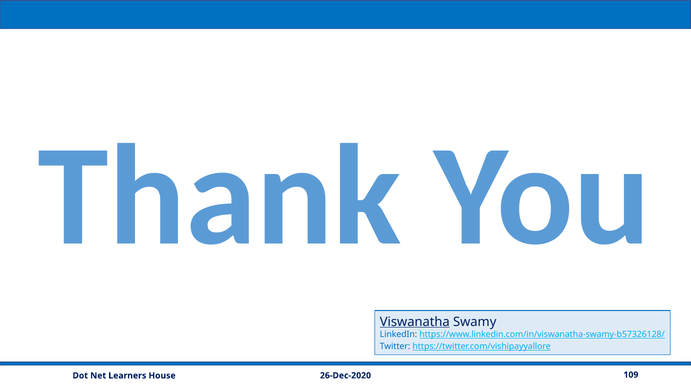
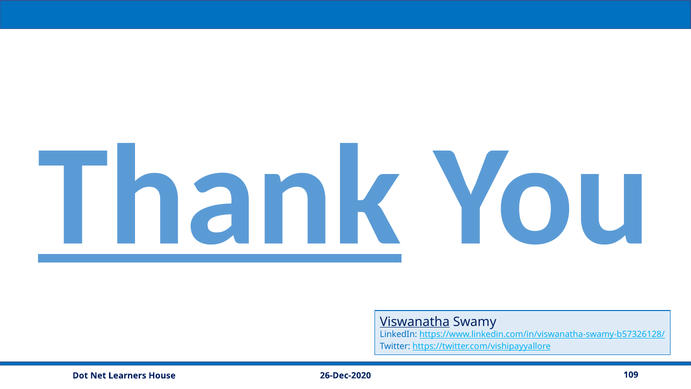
Thank underline: none -> present
